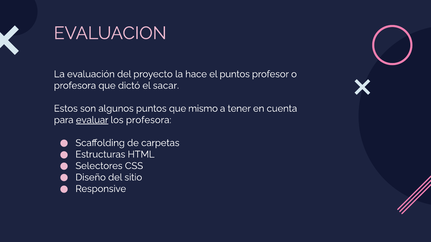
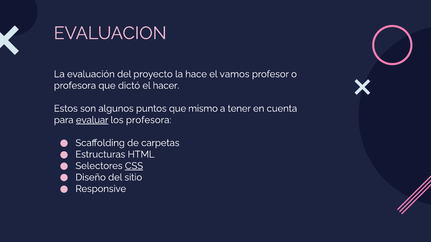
el puntos: puntos -> vamos
sacar: sacar -> hacer
CSS underline: none -> present
